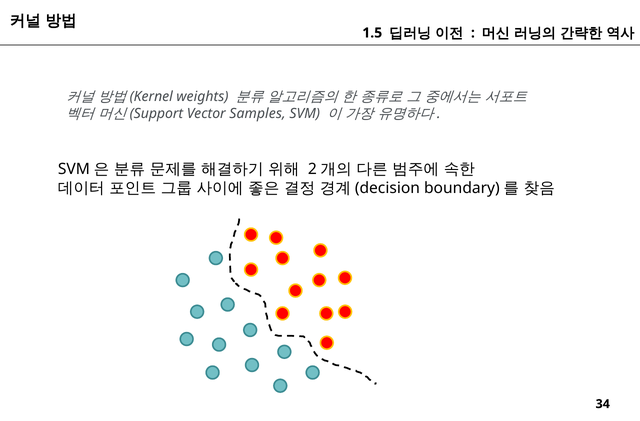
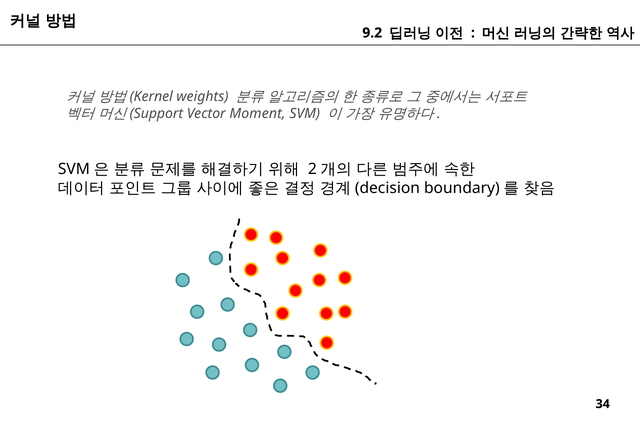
1.5: 1.5 -> 9.2
Samples: Samples -> Moment
